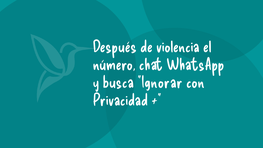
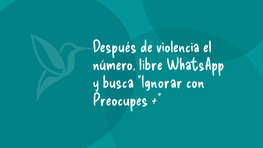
chat: chat -> libre
Privacidad: Privacidad -> Preocupes
